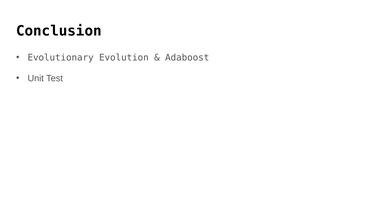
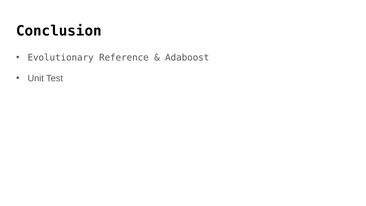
Evolution: Evolution -> Reference
